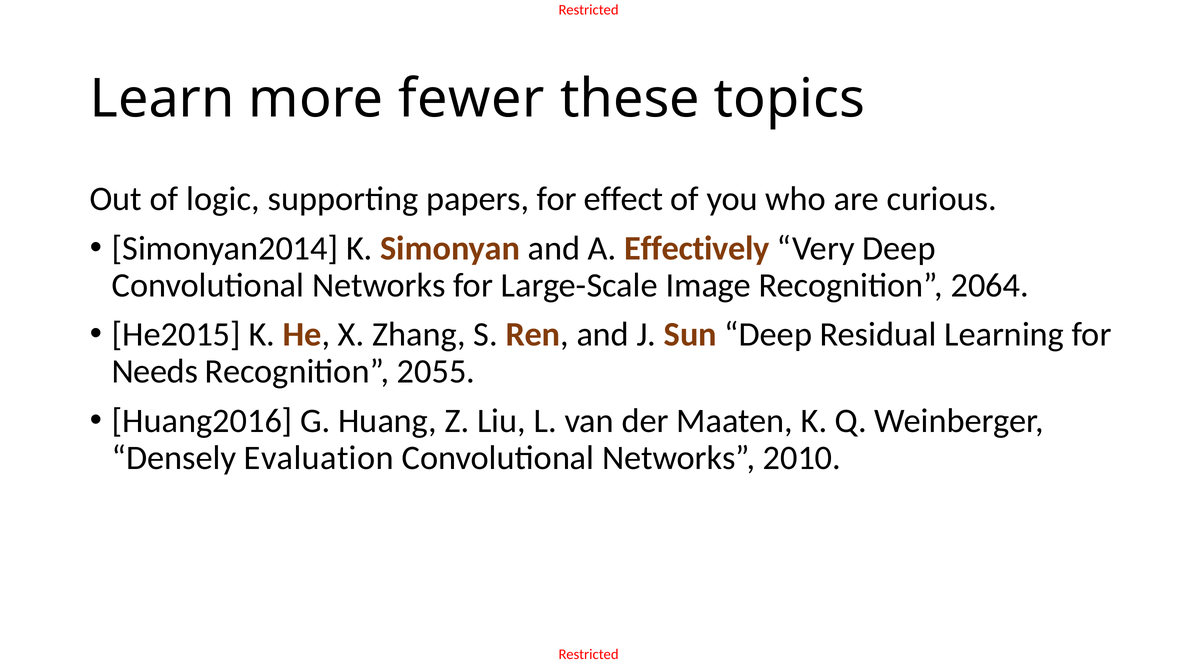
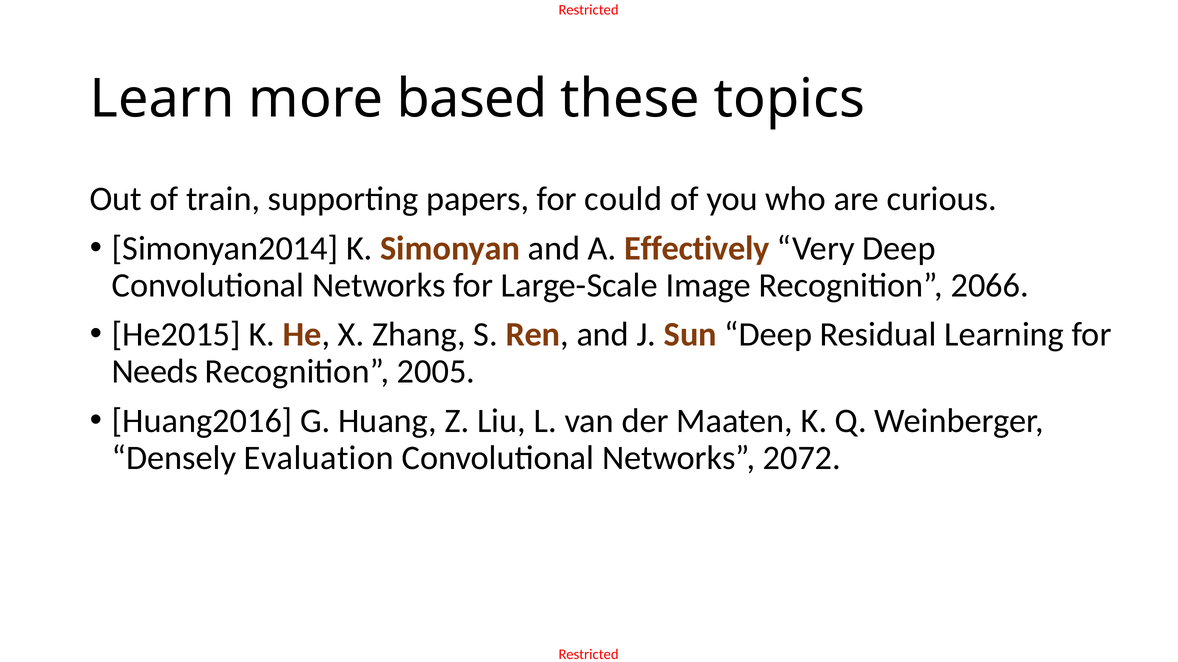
fewer: fewer -> based
logic: logic -> train
effect: effect -> could
2064: 2064 -> 2066
2055: 2055 -> 2005
2010: 2010 -> 2072
